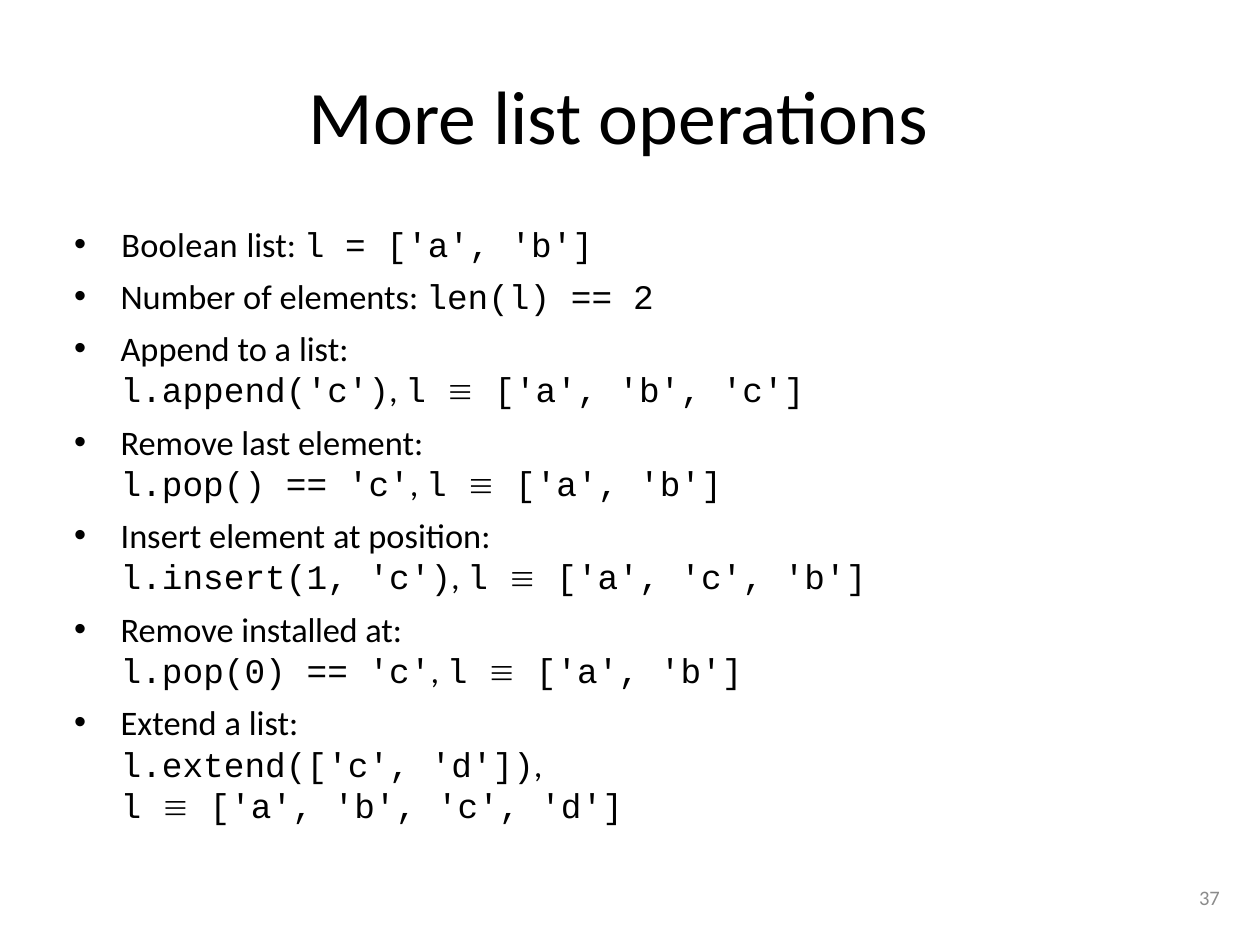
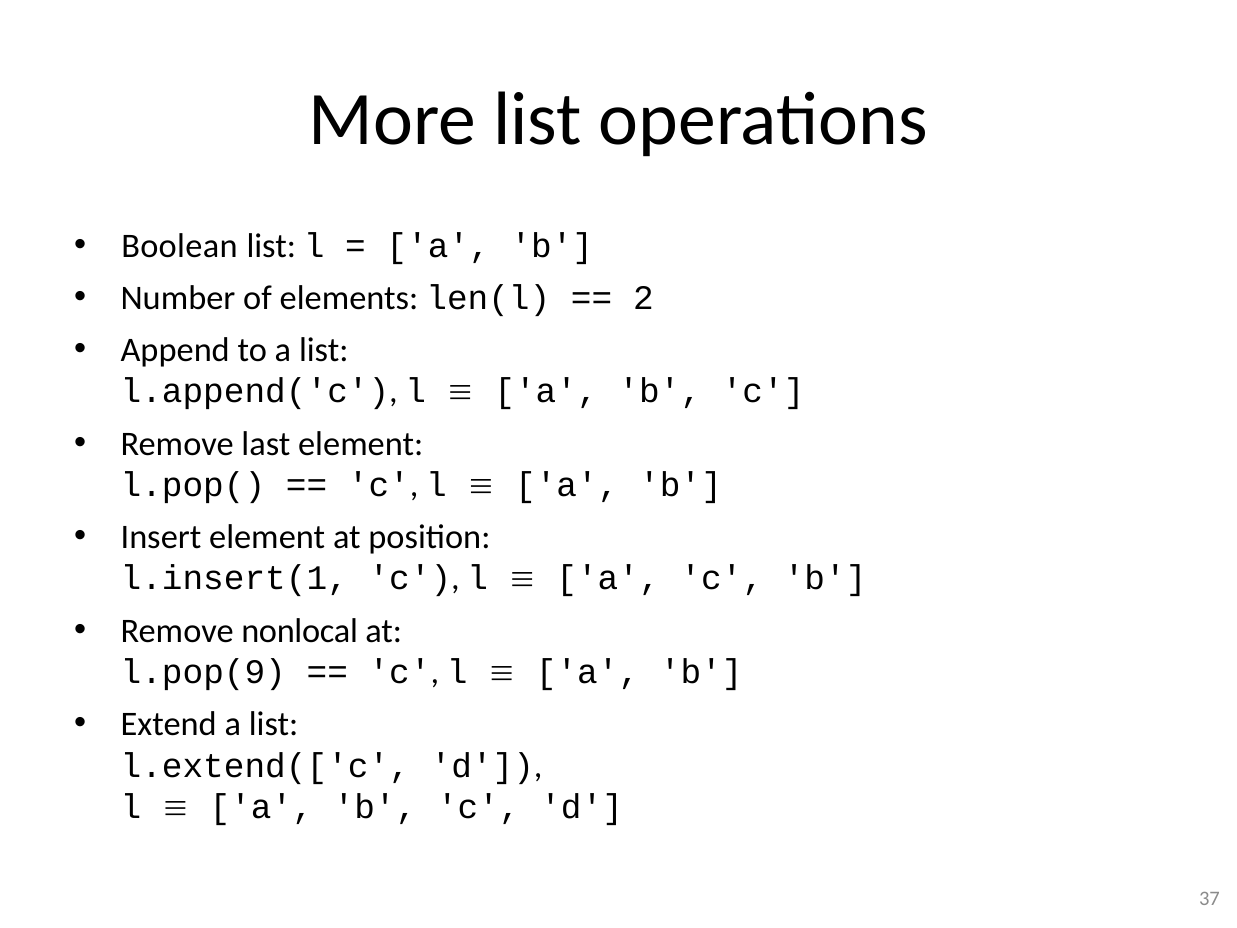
installed: installed -> nonlocal
l.pop(0: l.pop(0 -> l.pop(9
